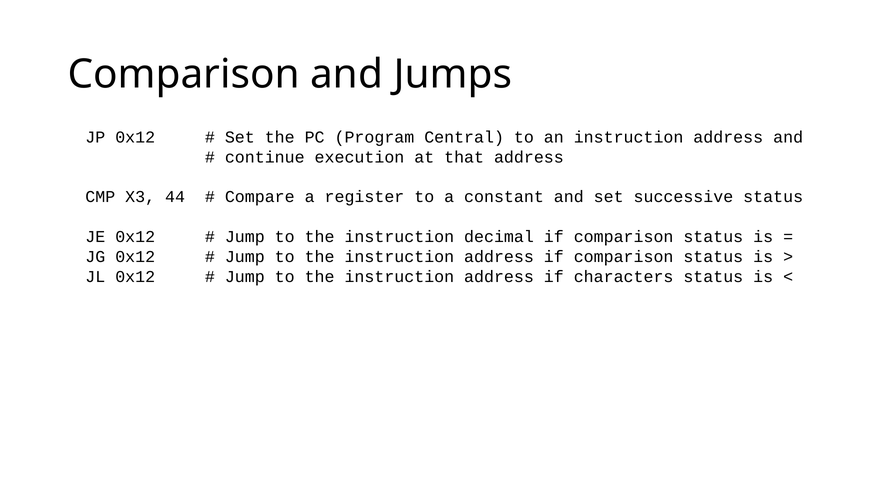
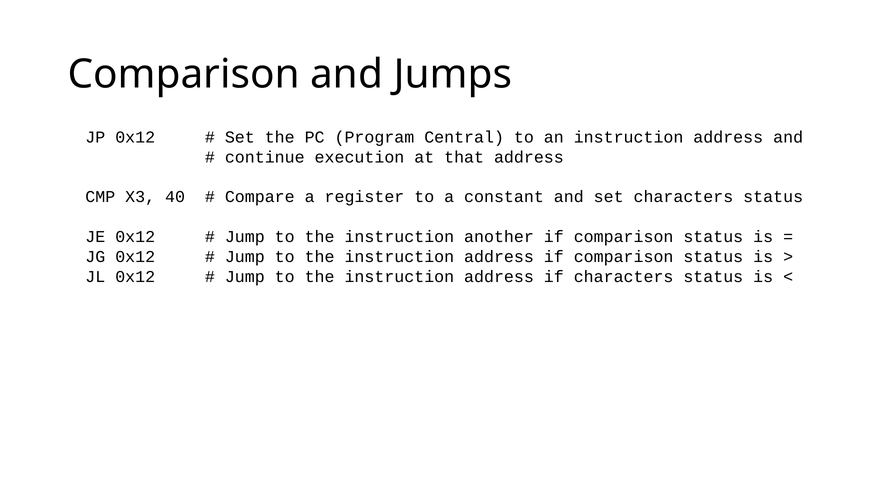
44: 44 -> 40
set successive: successive -> characters
decimal: decimal -> another
